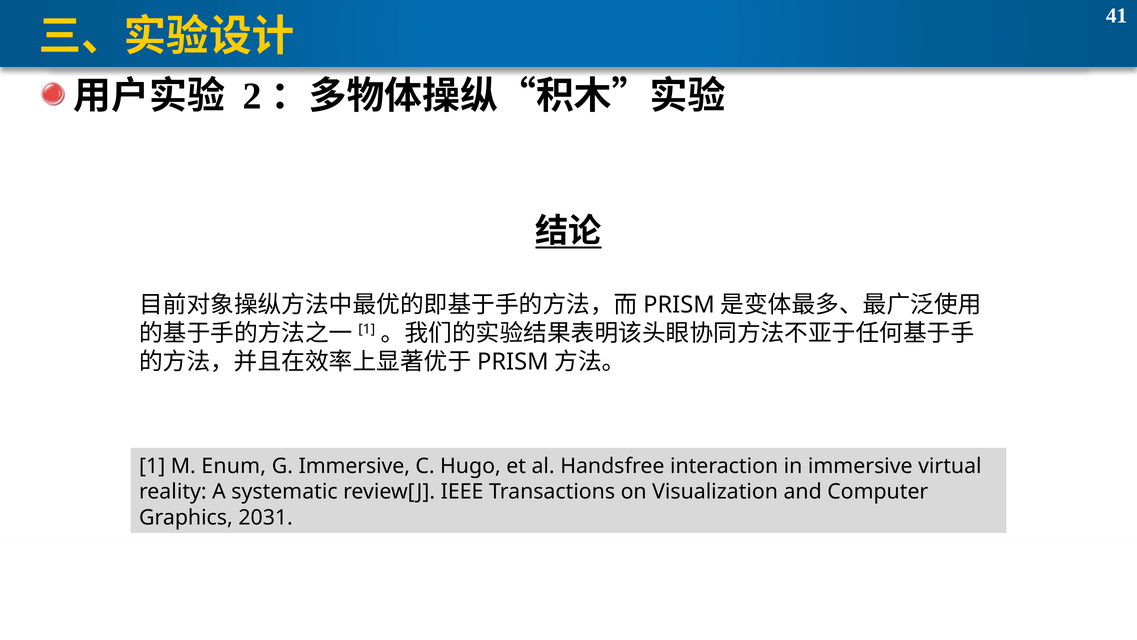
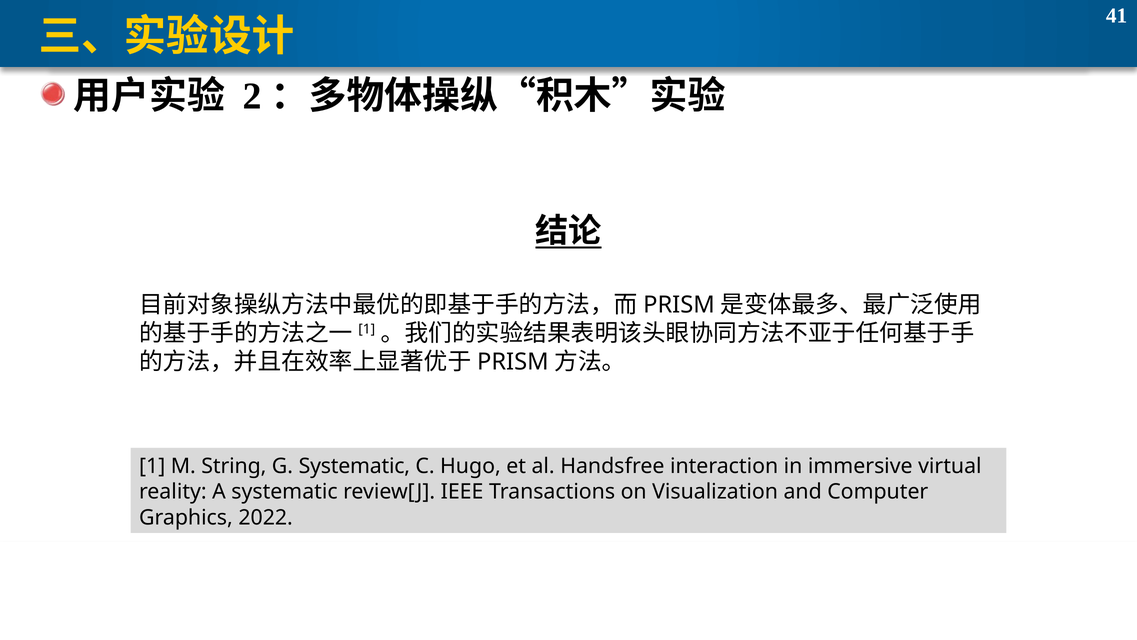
Enum: Enum -> String
G Immersive: Immersive -> Systematic
2031: 2031 -> 2022
